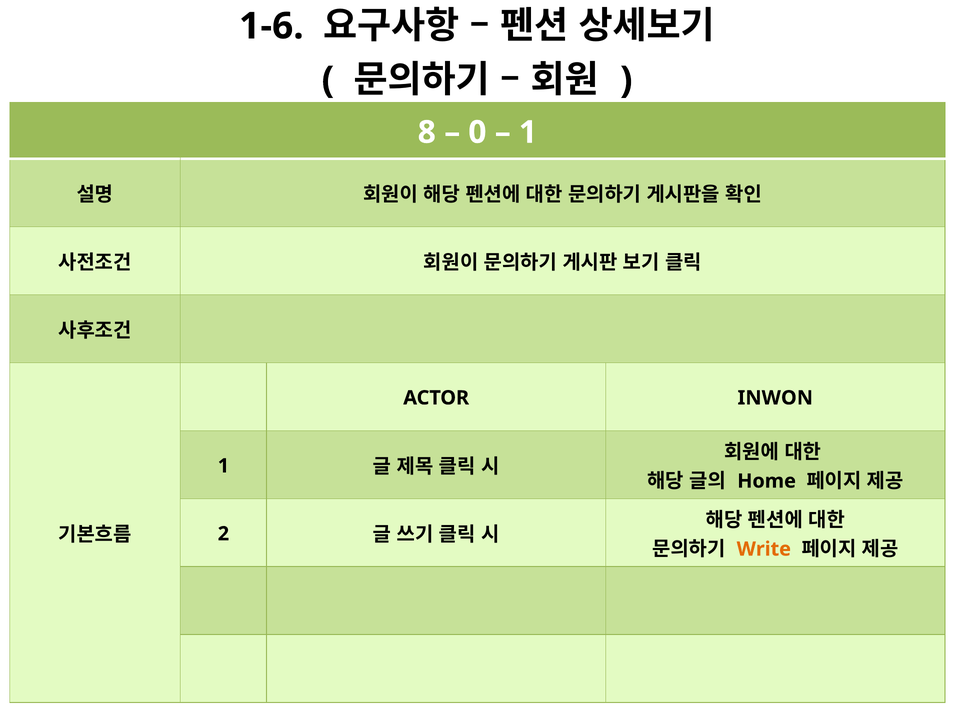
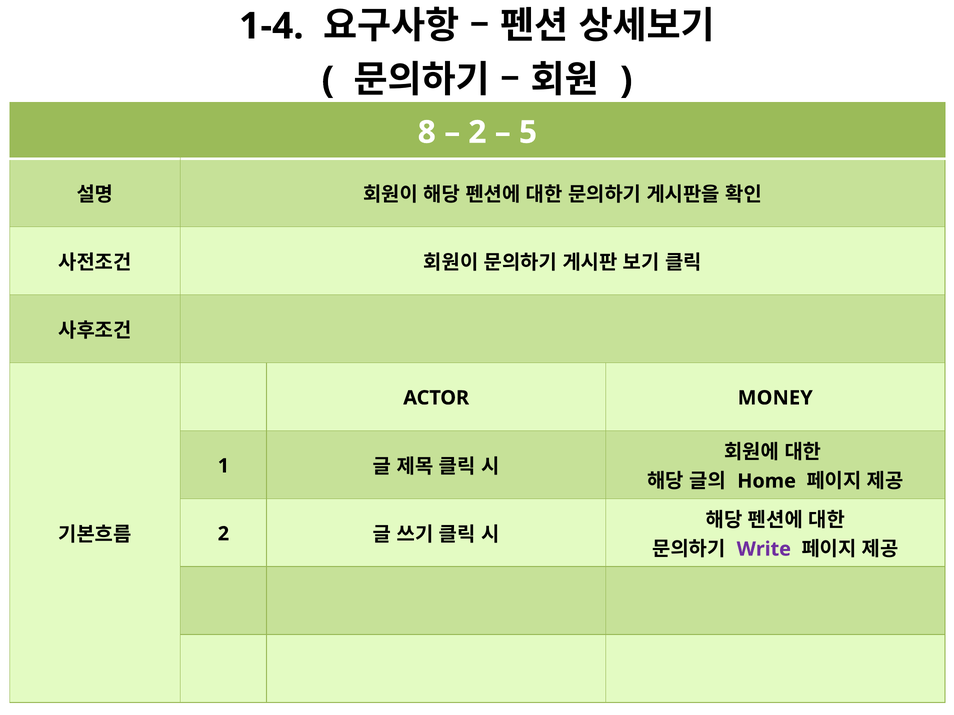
1-6: 1-6 -> 1-4
0 at (477, 132): 0 -> 2
1 at (528, 132): 1 -> 5
INWON: INWON -> MONEY
Write colour: orange -> purple
